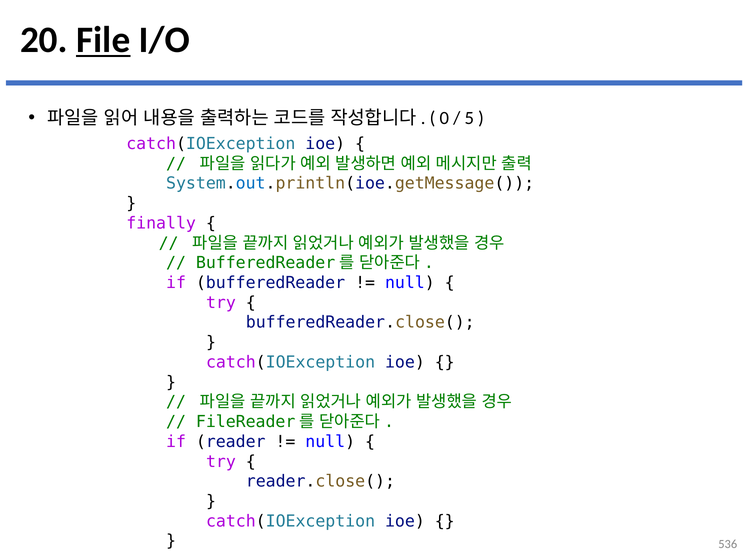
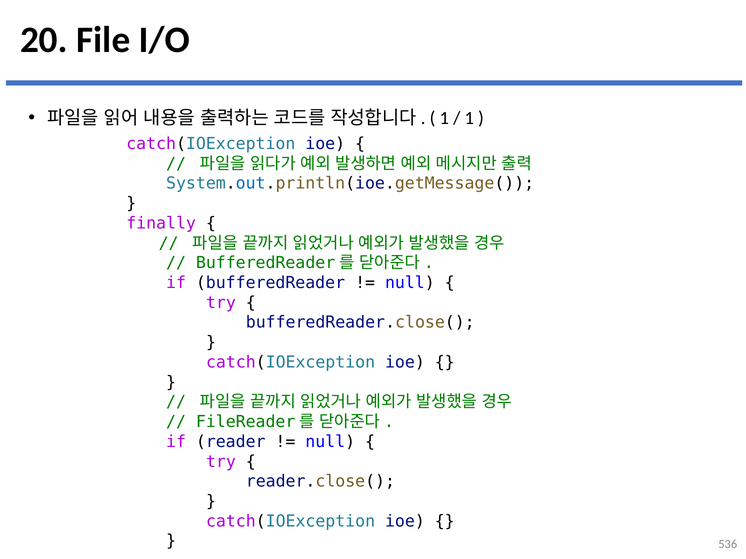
File underline: present -> none
0 at (444, 118): 0 -> 1
5 at (469, 118): 5 -> 1
